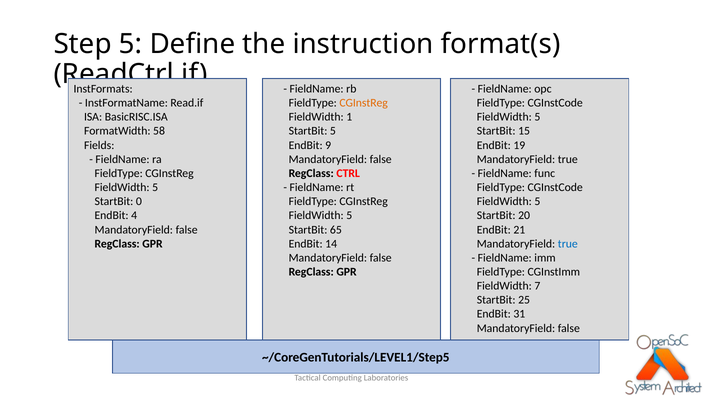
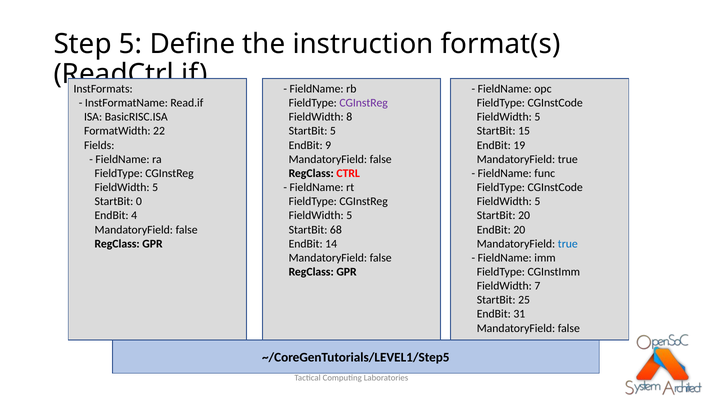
CGInstReg at (364, 103) colour: orange -> purple
1: 1 -> 8
58: 58 -> 22
65: 65 -> 68
EndBit 21: 21 -> 20
